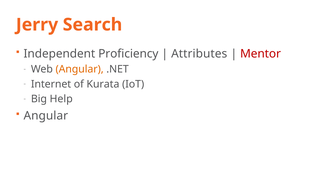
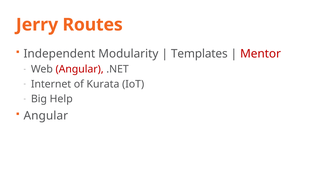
Search: Search -> Routes
Proficiency: Proficiency -> Modularity
Attributes: Attributes -> Templates
Angular at (80, 69) colour: orange -> red
